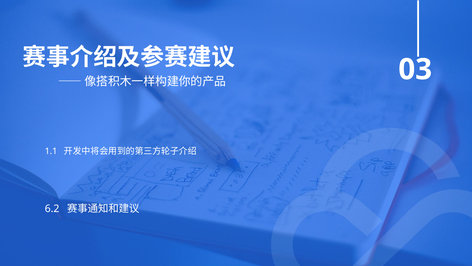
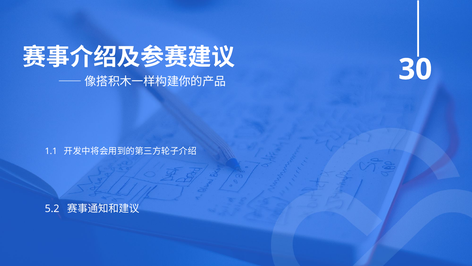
03: 03 -> 30
6.2: 6.2 -> 5.2
